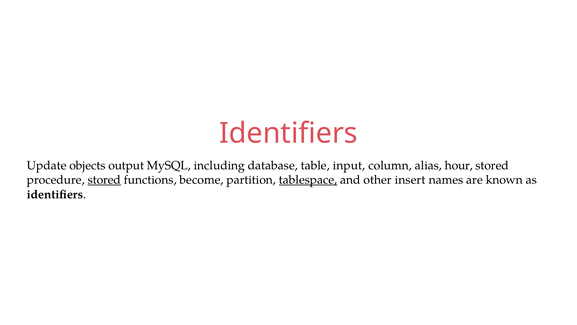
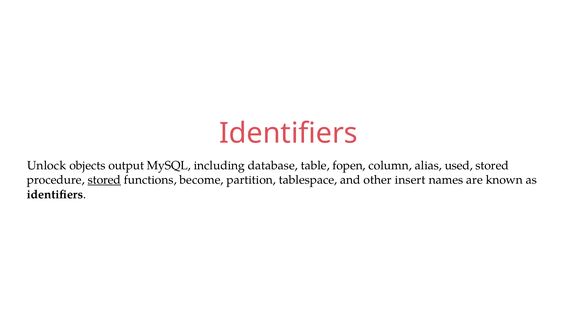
Update: Update -> Unlock
input: input -> fopen
hour: hour -> used
tablespace underline: present -> none
